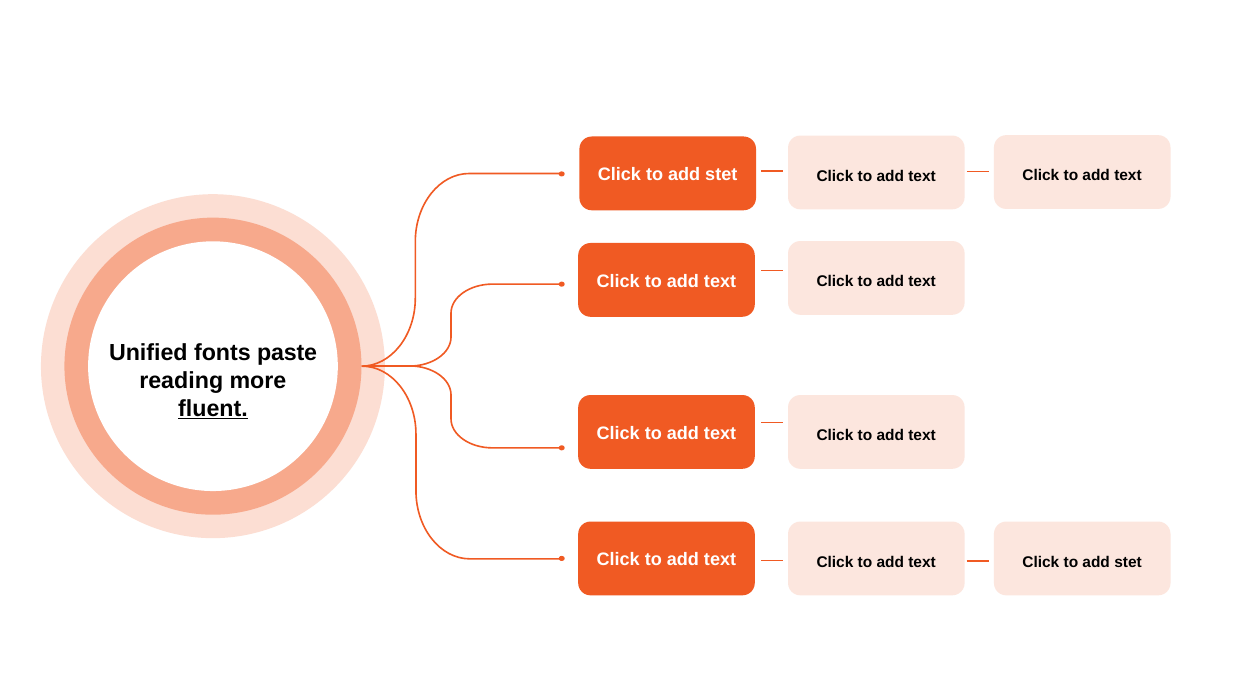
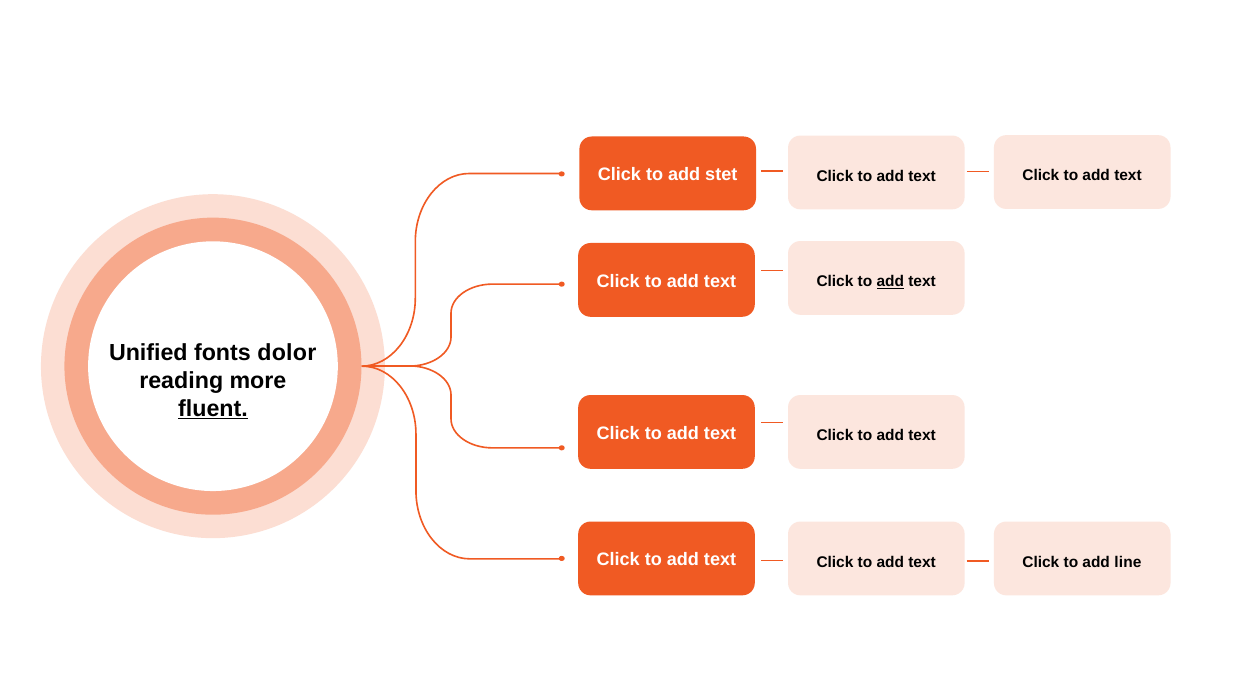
add at (890, 282) underline: none -> present
paste: paste -> dolor
stet at (1128, 562): stet -> line
